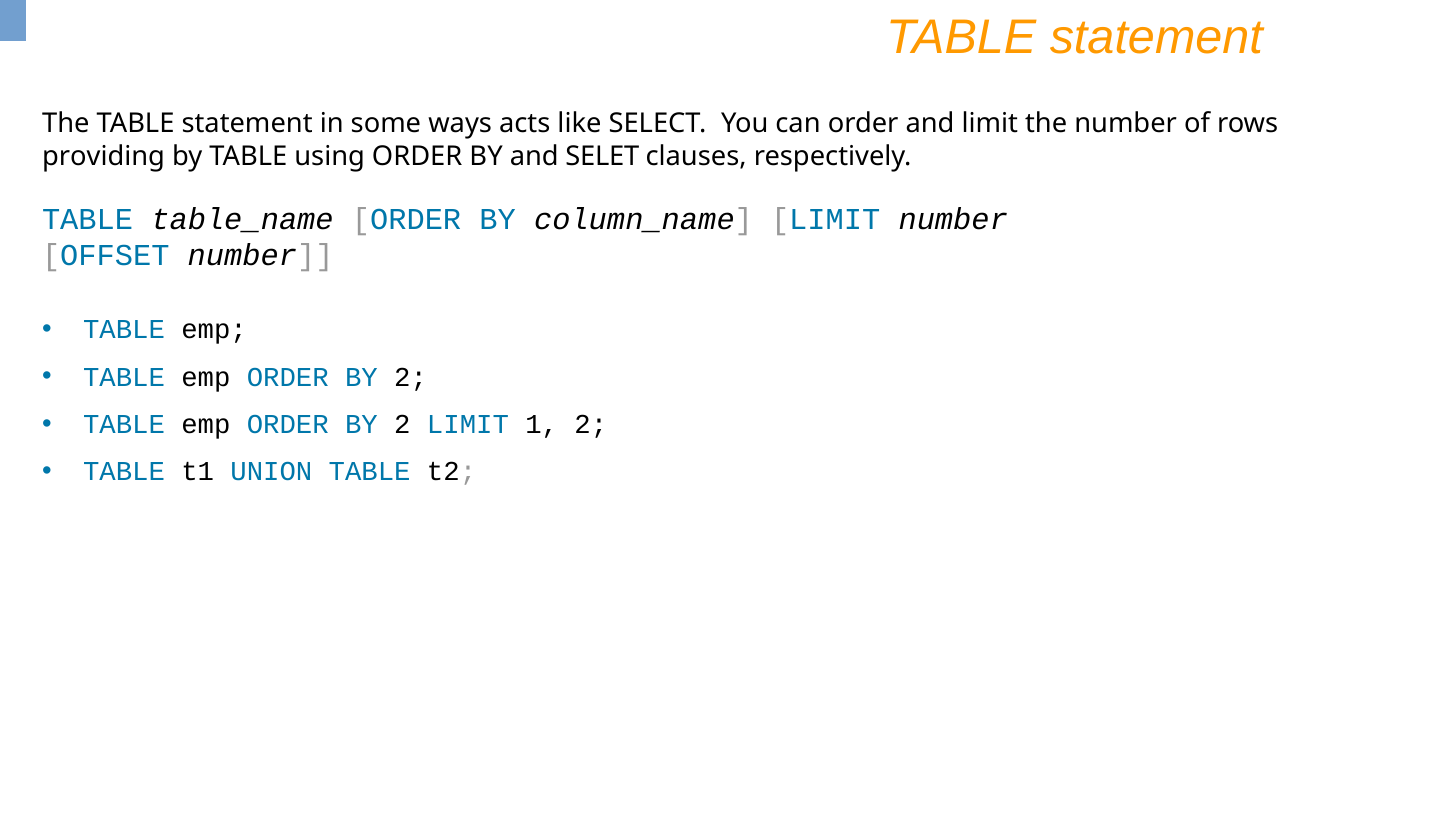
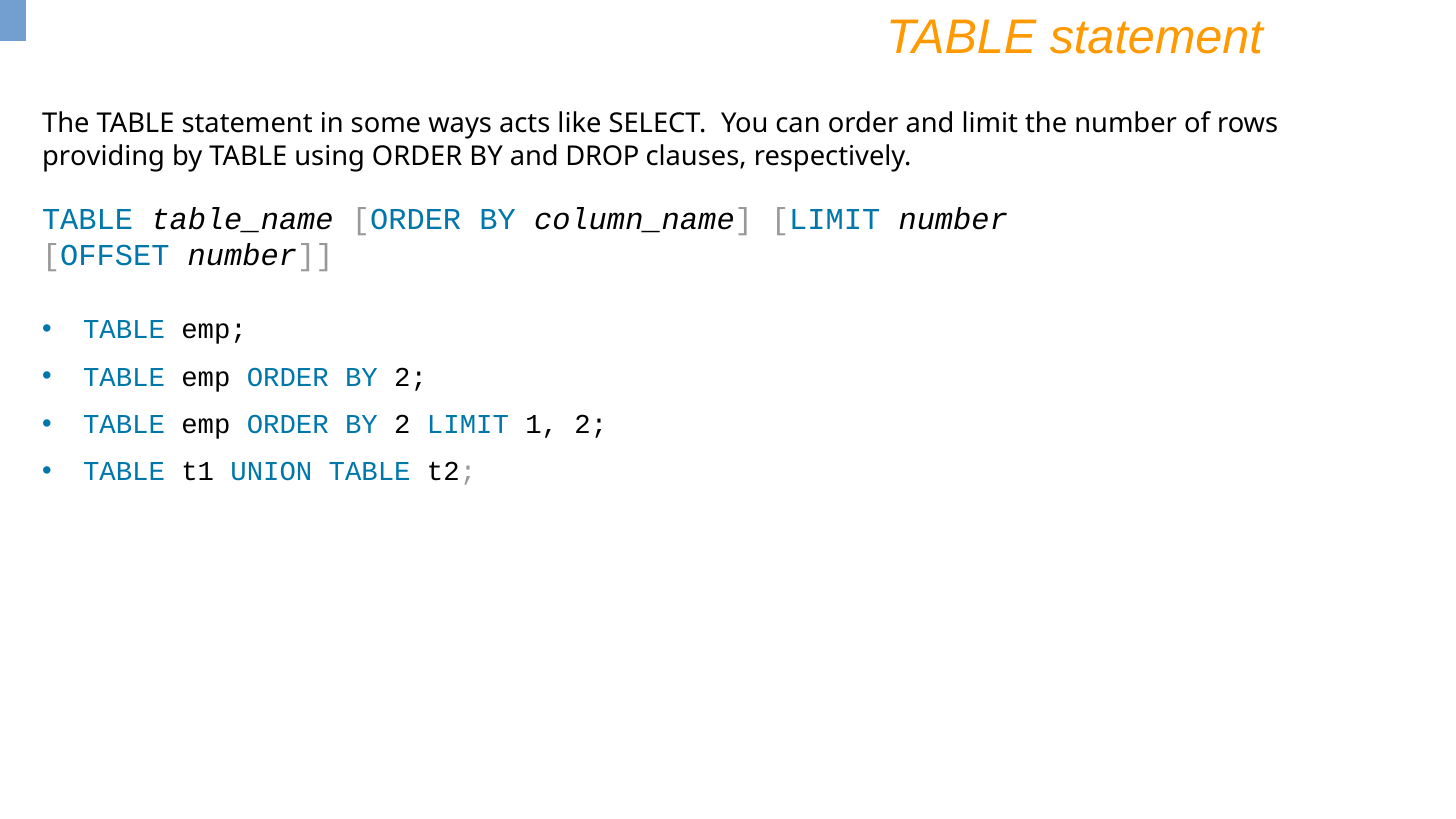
SELET: SELET -> DROP
